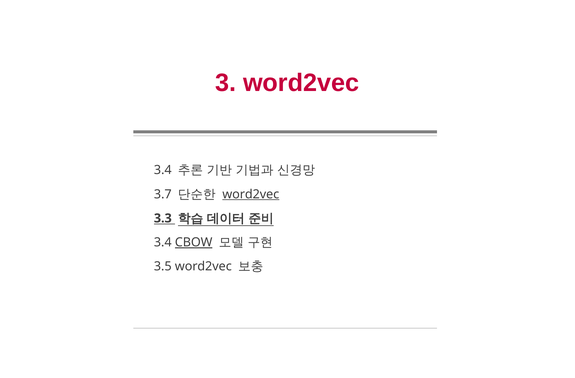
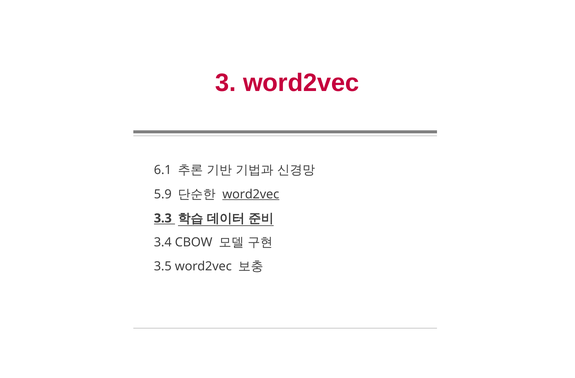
3.4 at (163, 170): 3.4 -> 6.1
3.7: 3.7 -> 5.9
CBOW underline: present -> none
